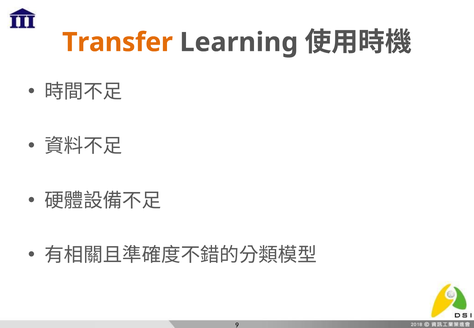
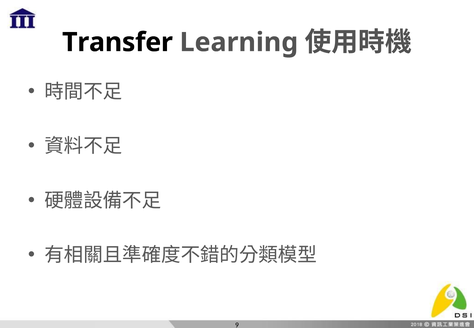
Transfer colour: orange -> black
